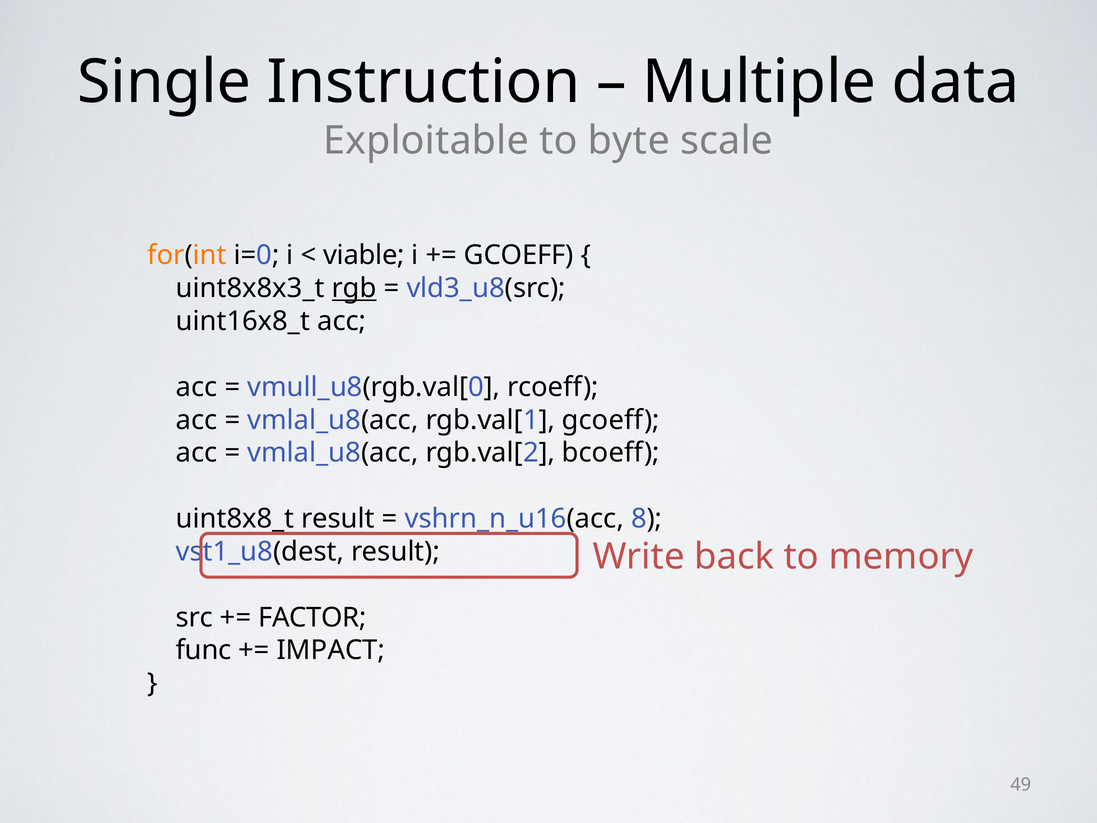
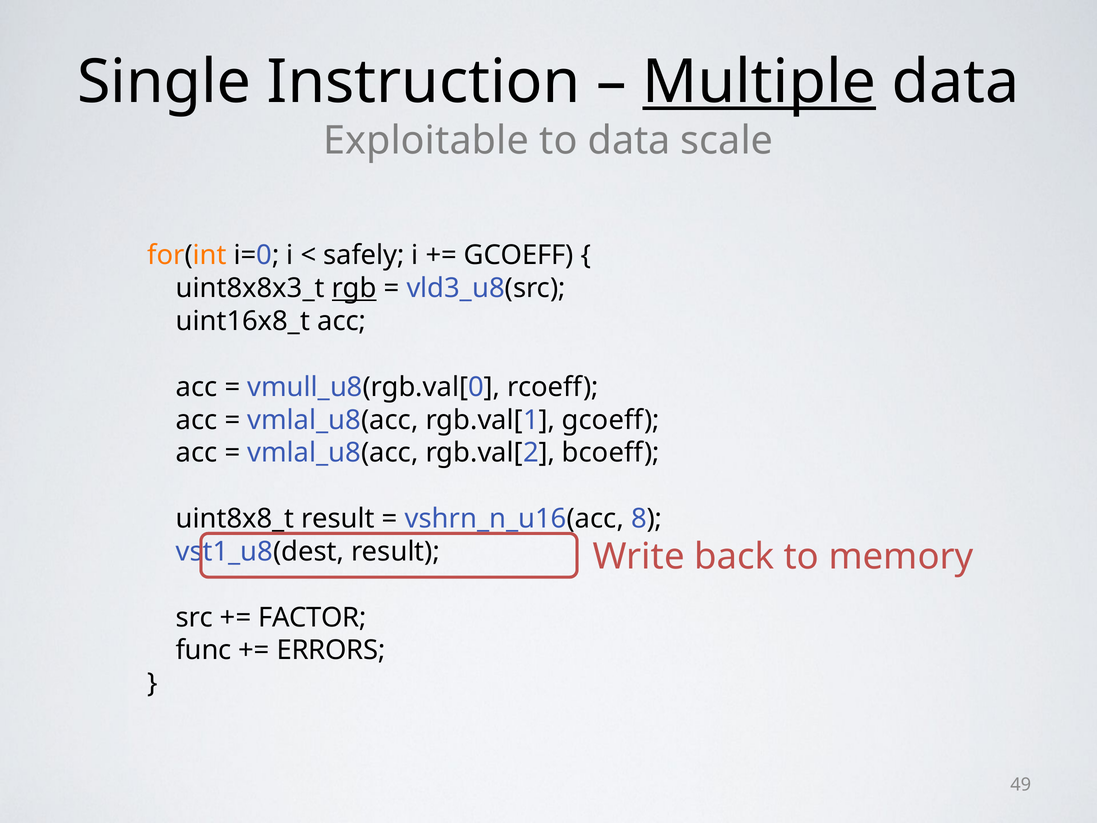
Multiple underline: none -> present
to byte: byte -> data
viable: viable -> safely
IMPACT: IMPACT -> ERRORS
